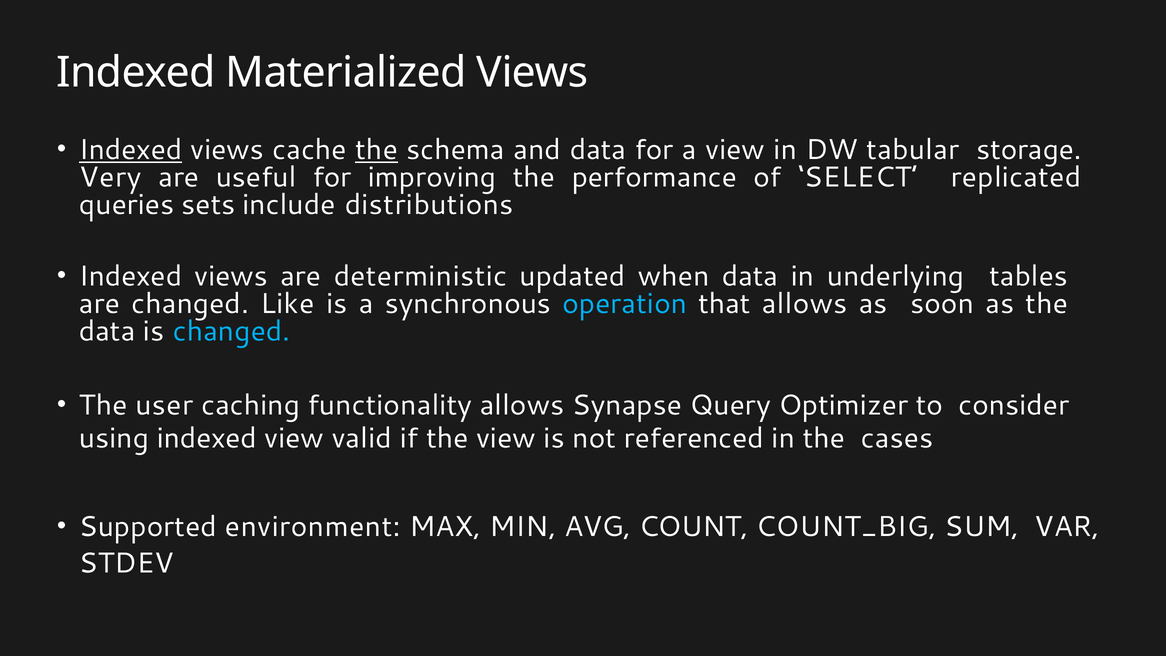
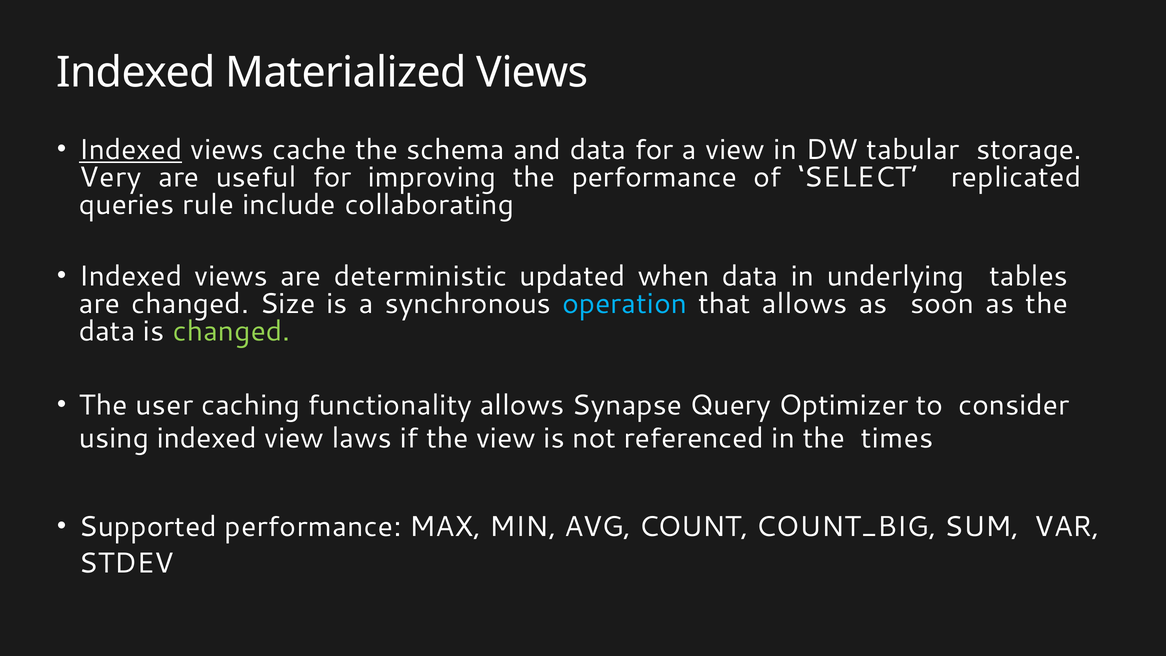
the at (377, 150) underline: present -> none
sets: sets -> rule
distributions: distributions -> collaborating
Like: Like -> Size
changed at (232, 331) colour: light blue -> light green
valid: valid -> laws
cases: cases -> times
Supported environment: environment -> performance
